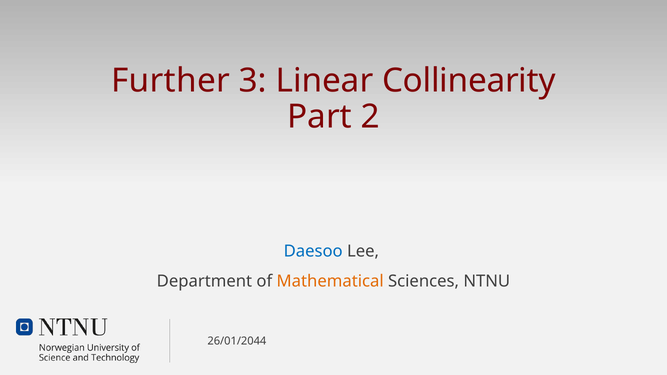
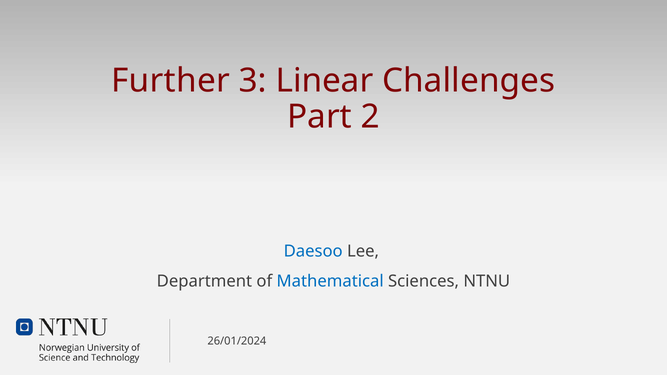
Collinearity: Collinearity -> Challenges
Mathematical colour: orange -> blue
26/01/2044: 26/01/2044 -> 26/01/2024
